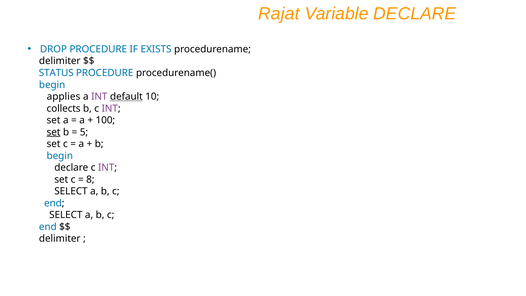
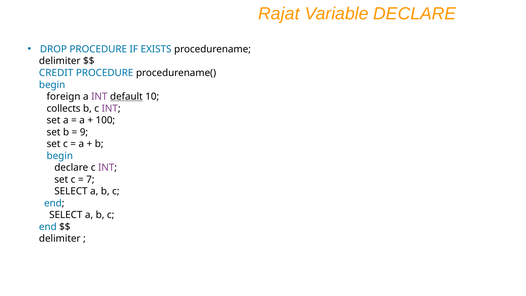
STATUS: STATUS -> CREDIT
applies: applies -> foreign
set at (54, 132) underline: present -> none
5: 5 -> 9
8: 8 -> 7
